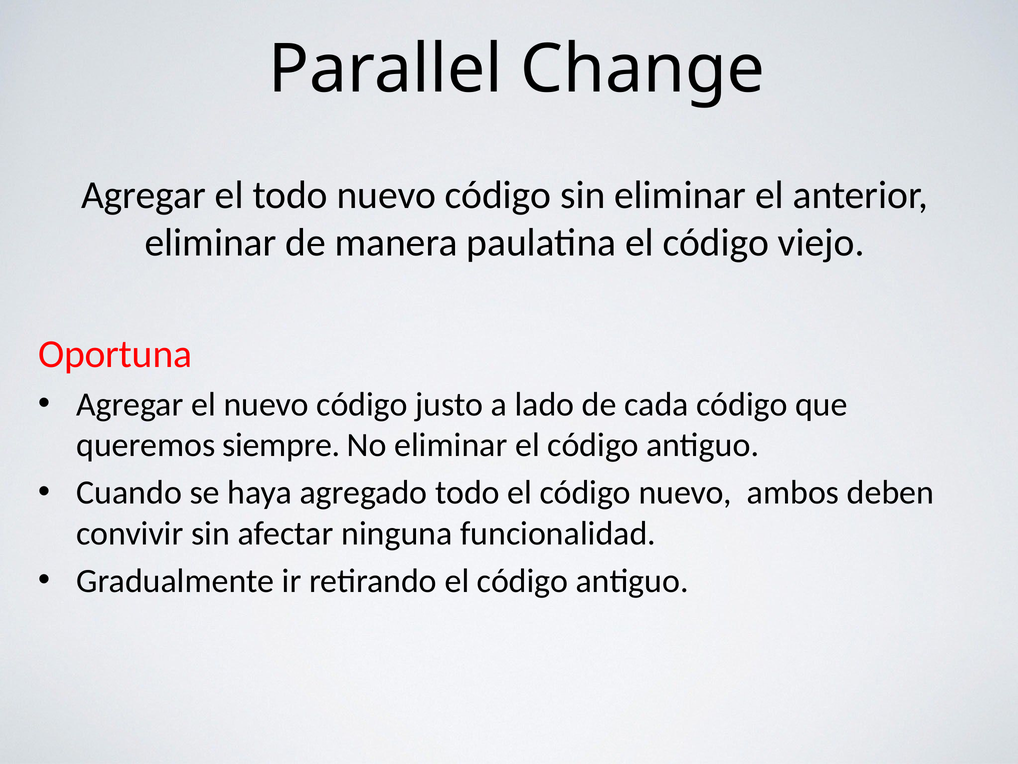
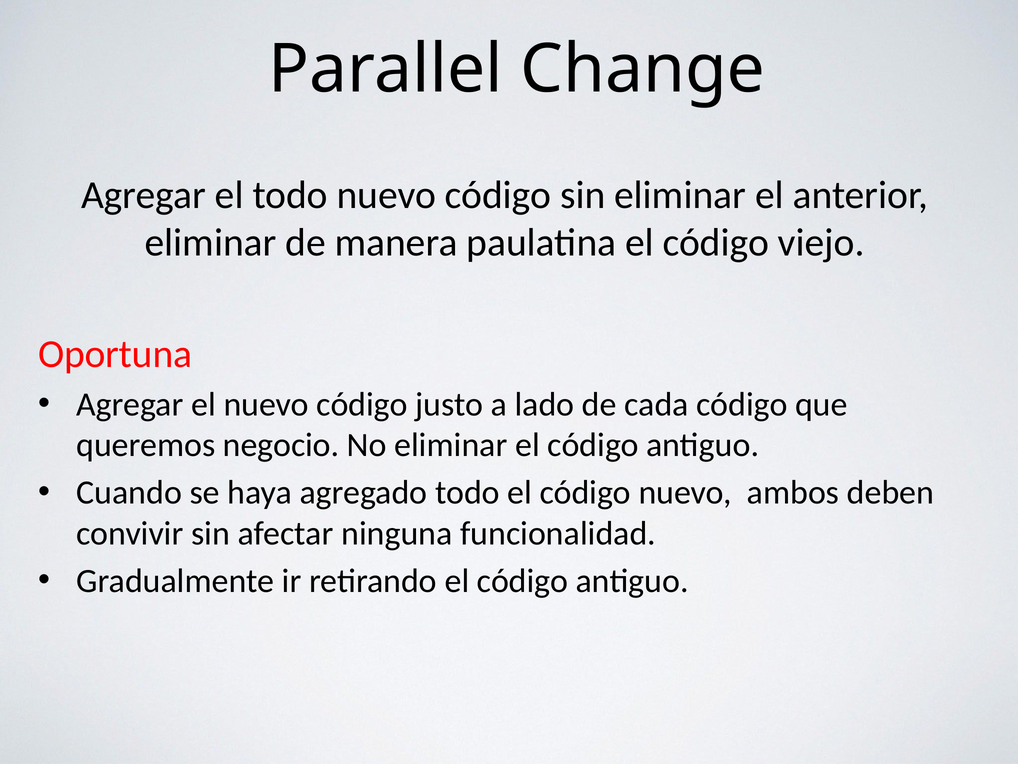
siempre: siempre -> negocio
